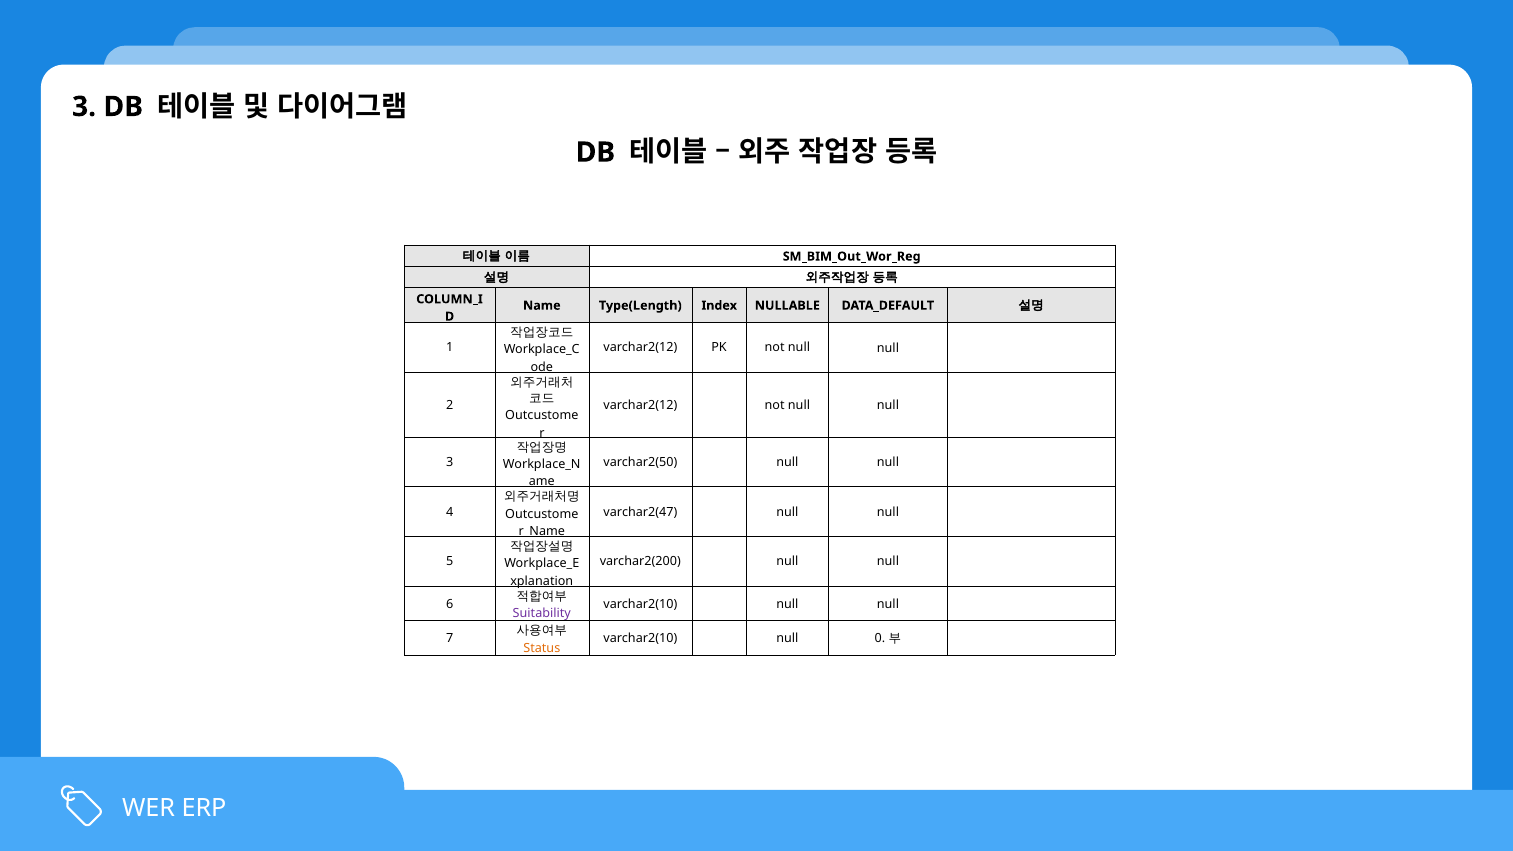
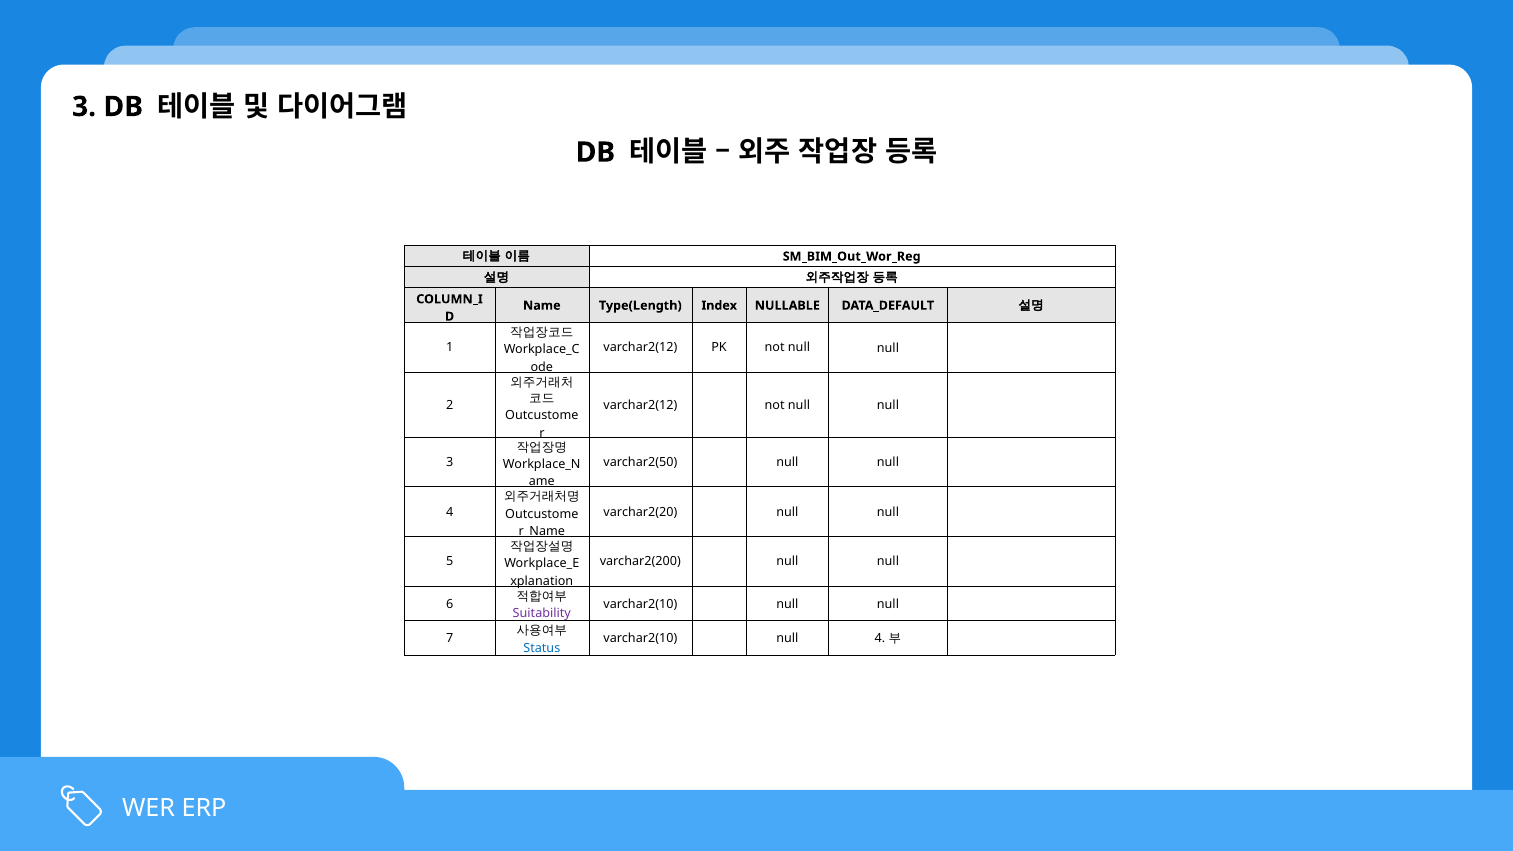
varchar2(47: varchar2(47 -> varchar2(20
varchar2(10 null 0: 0 -> 4
Status colour: orange -> blue
